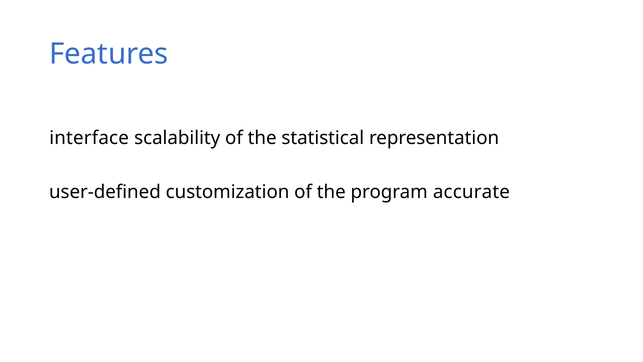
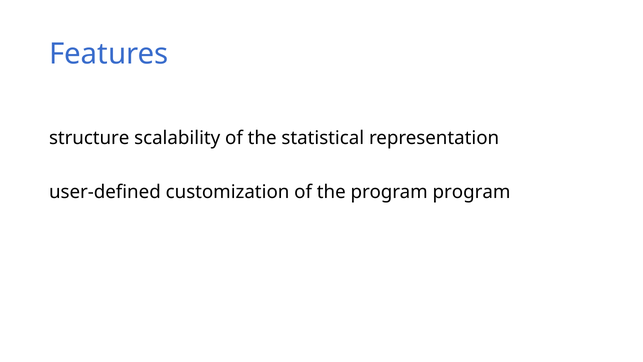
interface: interface -> structure
program accurate: accurate -> program
